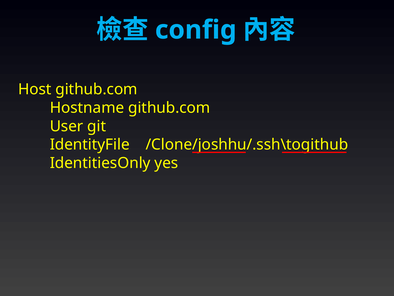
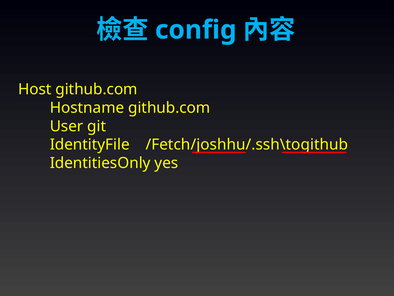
/Clone/joshhu/.ssh\togithub: /Clone/joshhu/.ssh\togithub -> /Fetch/joshhu/.ssh\togithub
